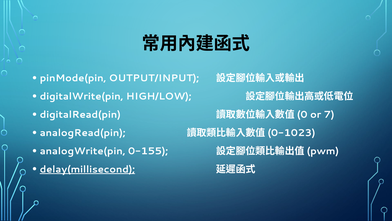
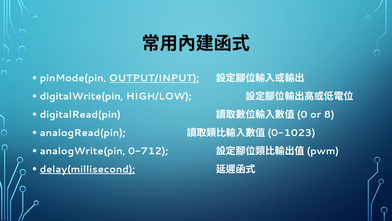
OUTPUT/INPUT underline: none -> present
7: 7 -> 8
0-155: 0-155 -> 0-712
